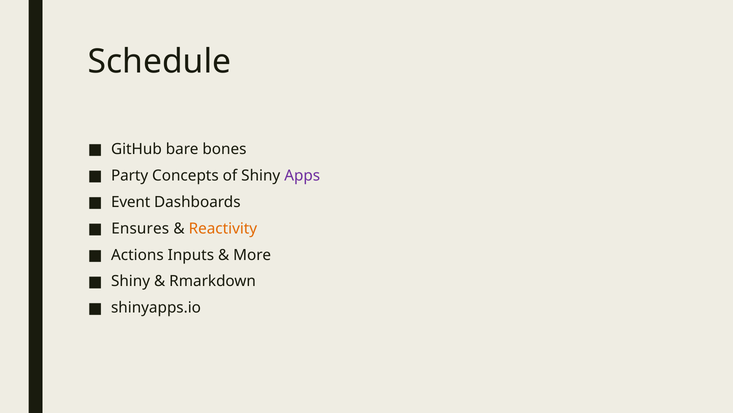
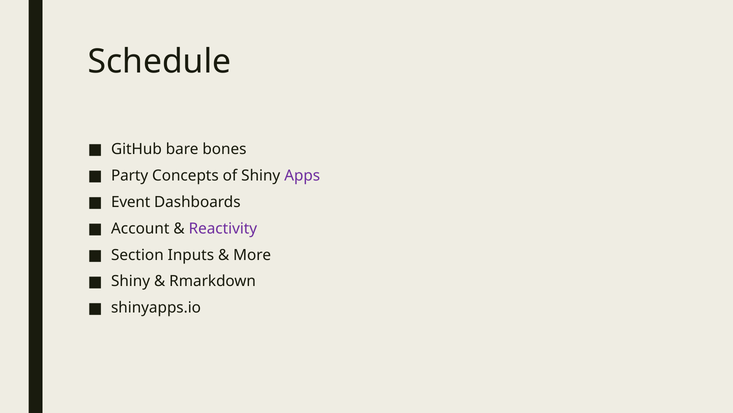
Ensures: Ensures -> Account
Reactivity colour: orange -> purple
Actions: Actions -> Section
